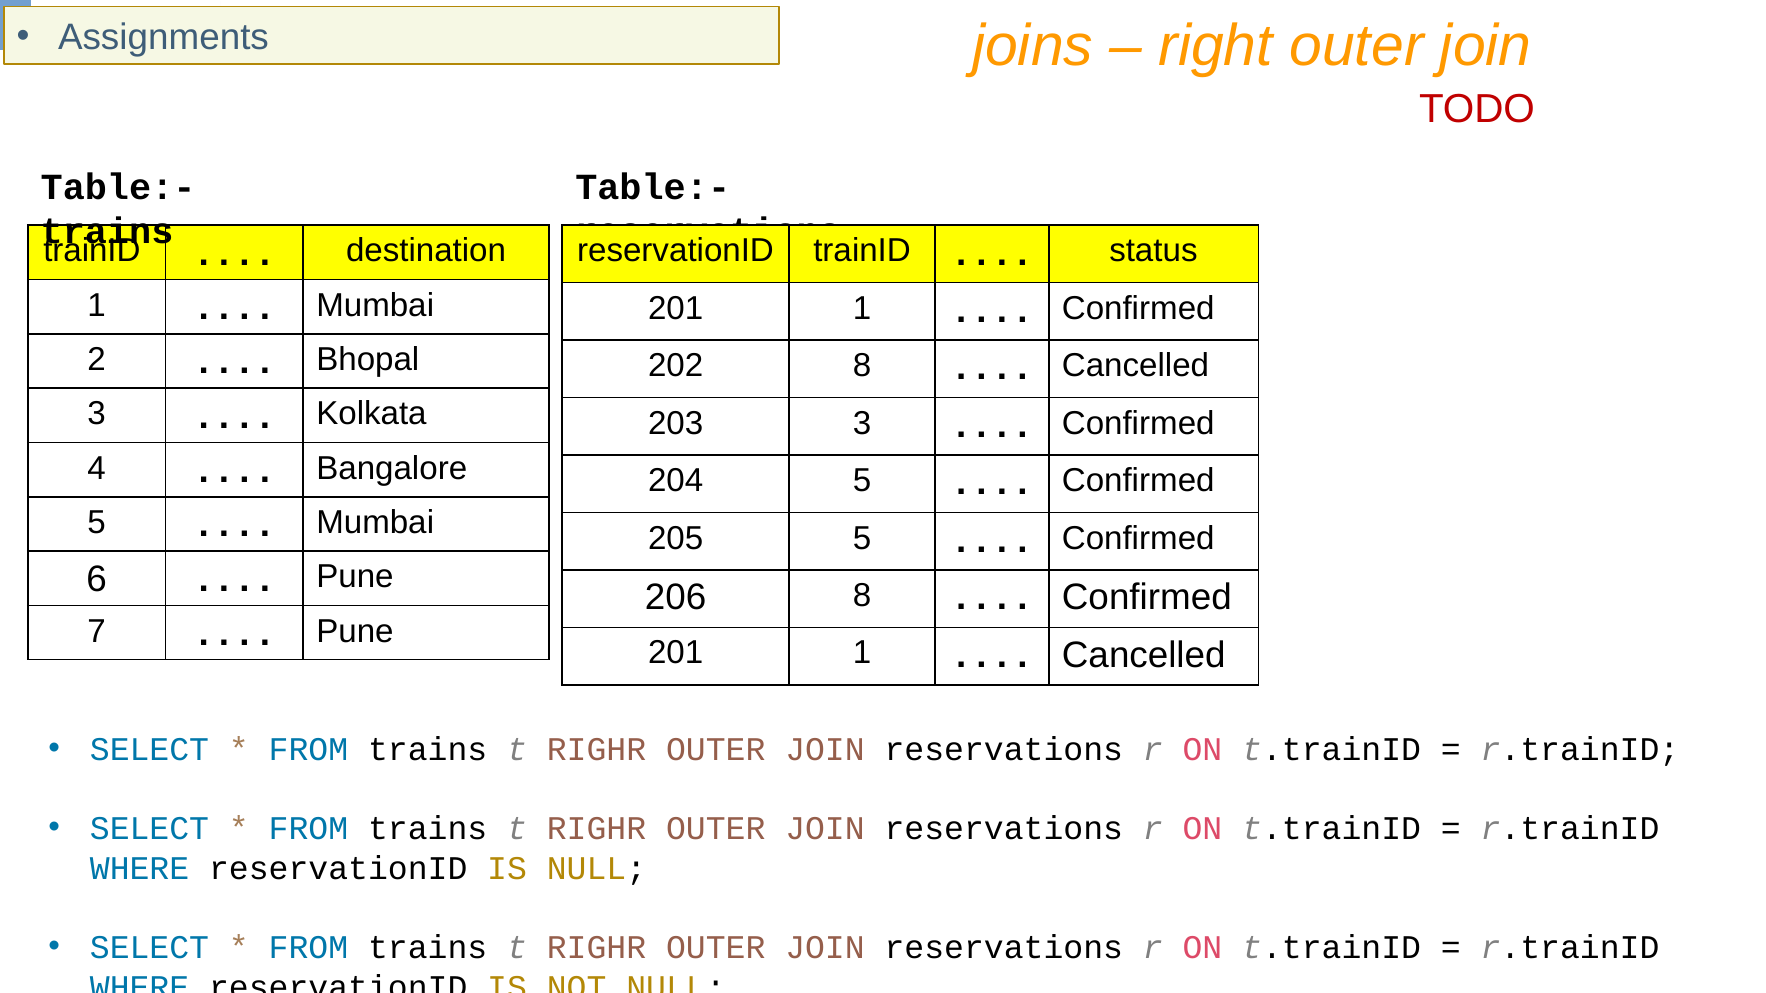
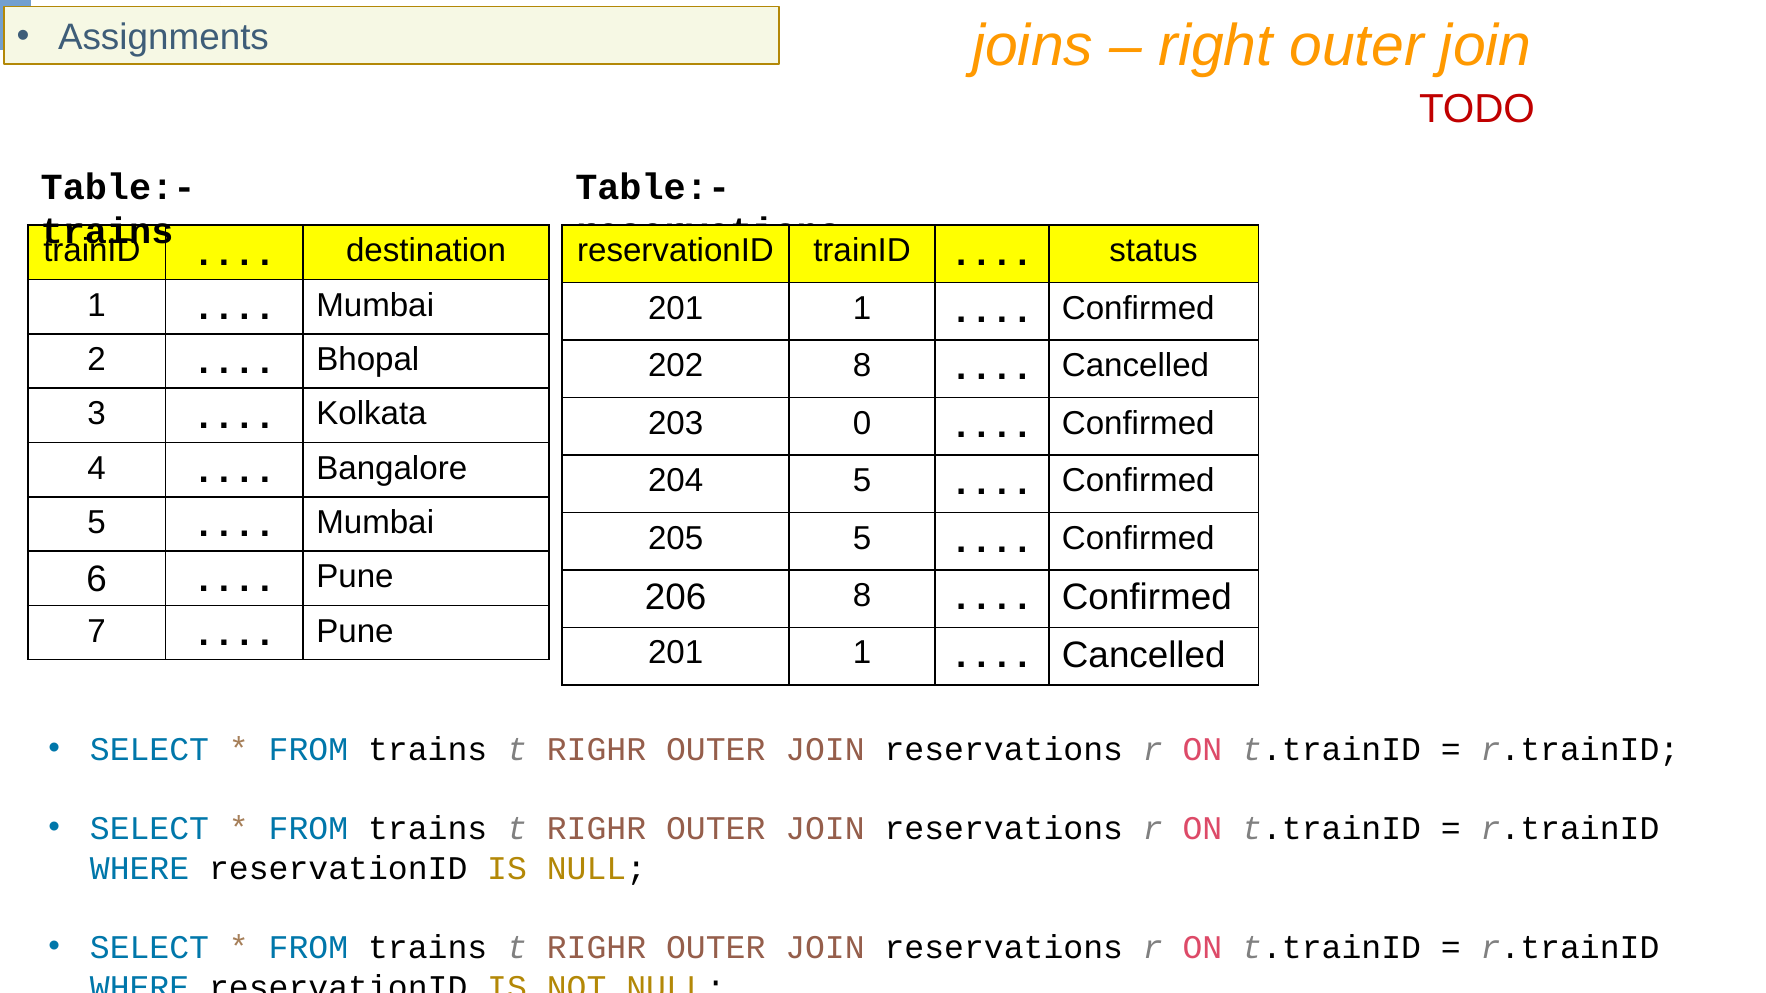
203 3: 3 -> 0
